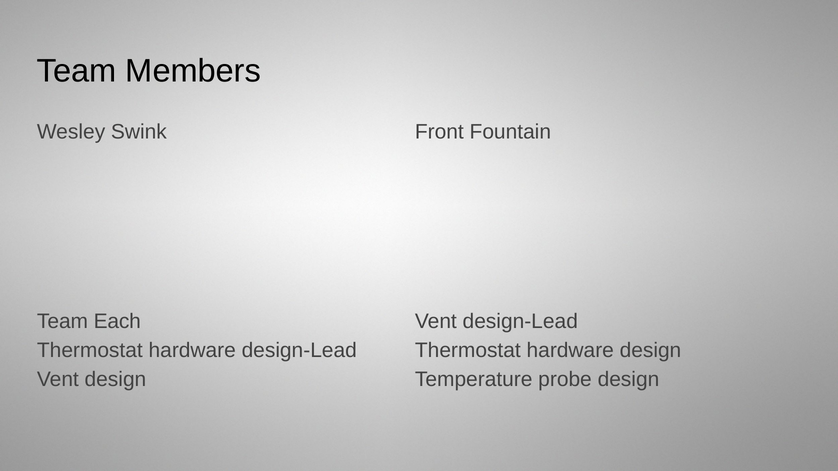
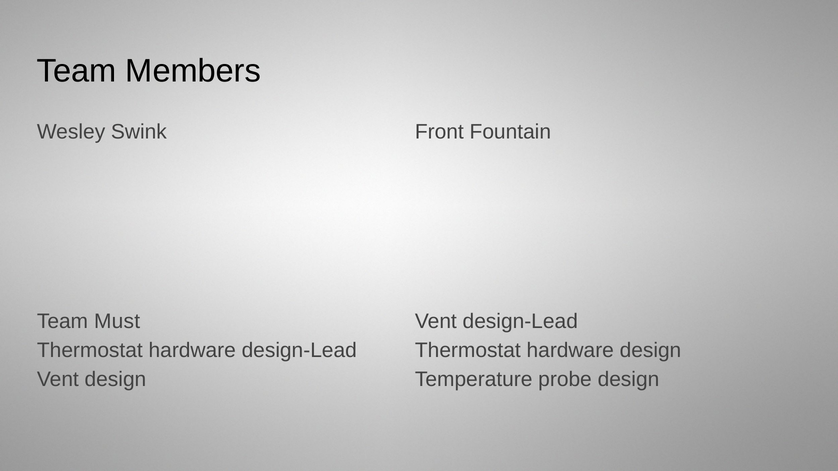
Each: Each -> Must
